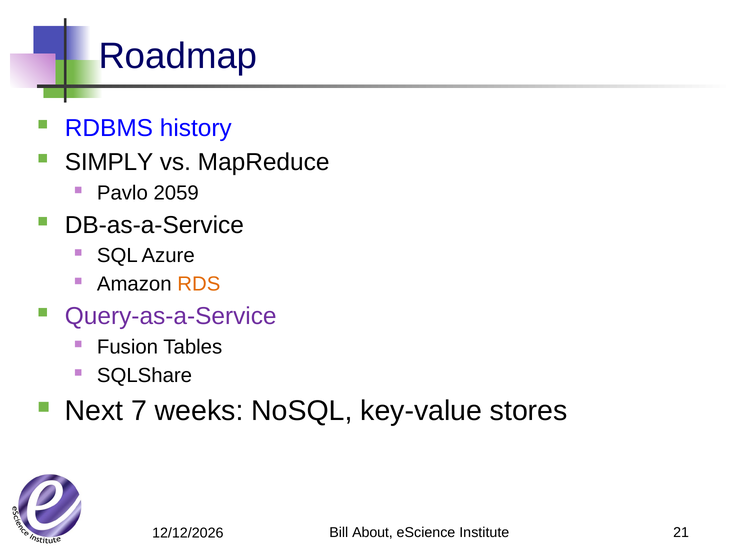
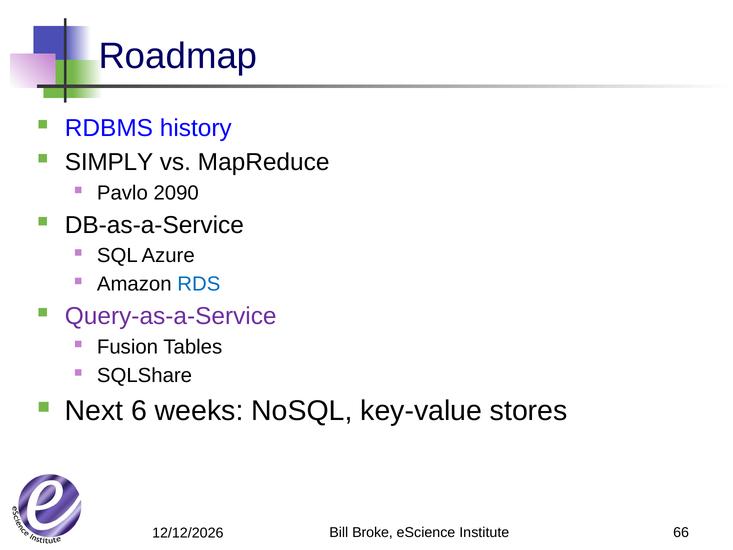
2059: 2059 -> 2090
RDS colour: orange -> blue
7: 7 -> 6
About: About -> Broke
21: 21 -> 66
